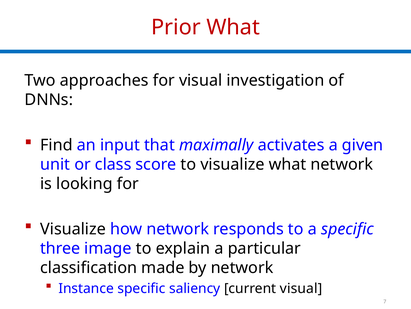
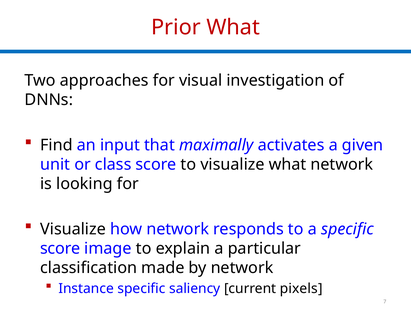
three at (60, 248): three -> score
current visual: visual -> pixels
